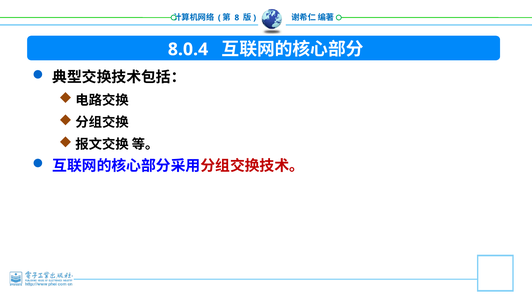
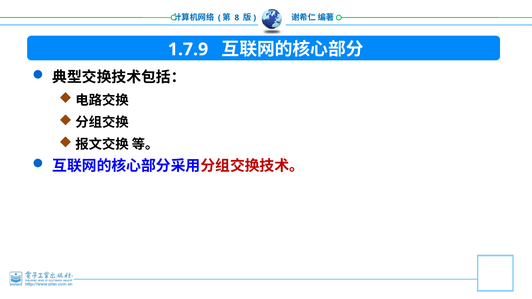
8.0.4: 8.0.4 -> 1.7.9
